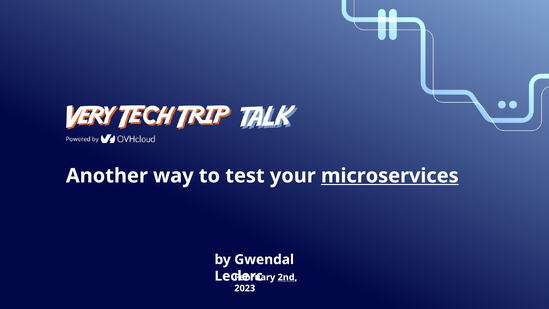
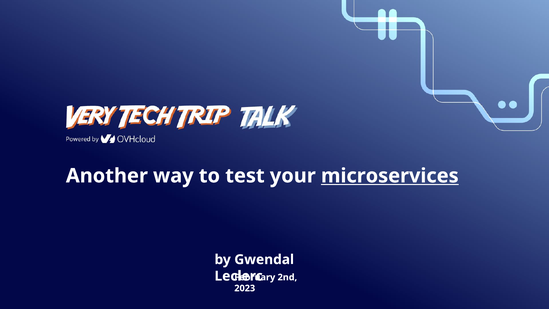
2nd underline: present -> none
